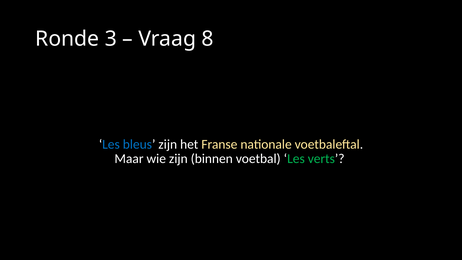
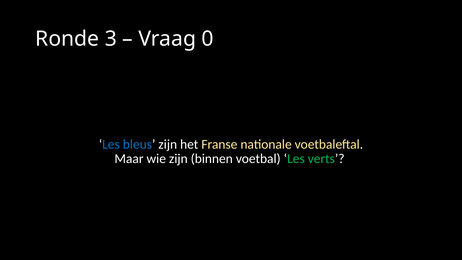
8: 8 -> 0
